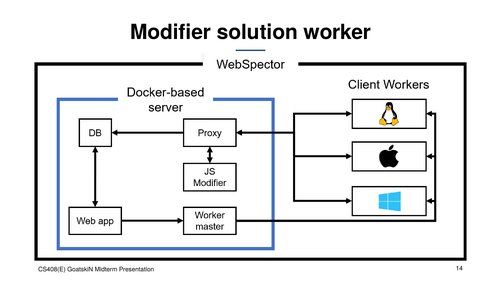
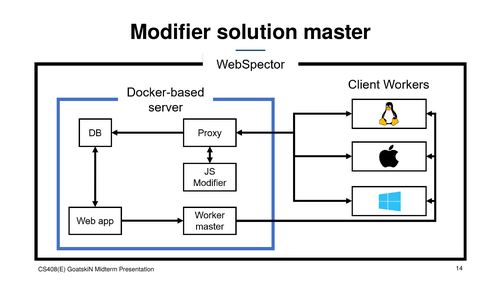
worker: worker -> master
